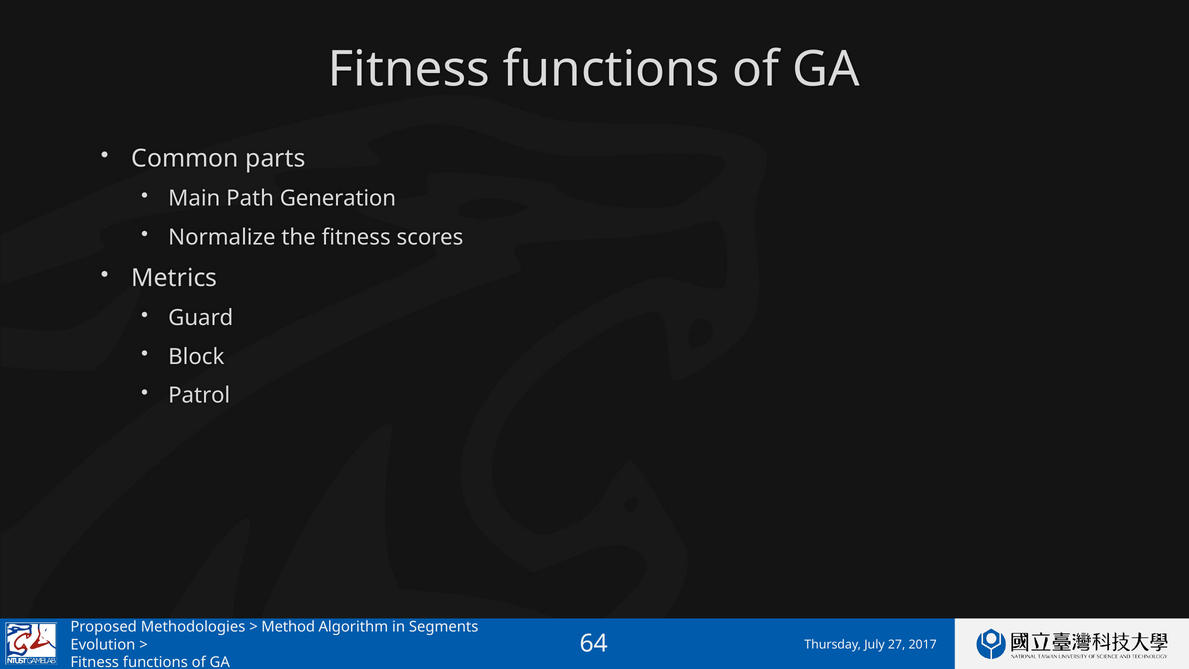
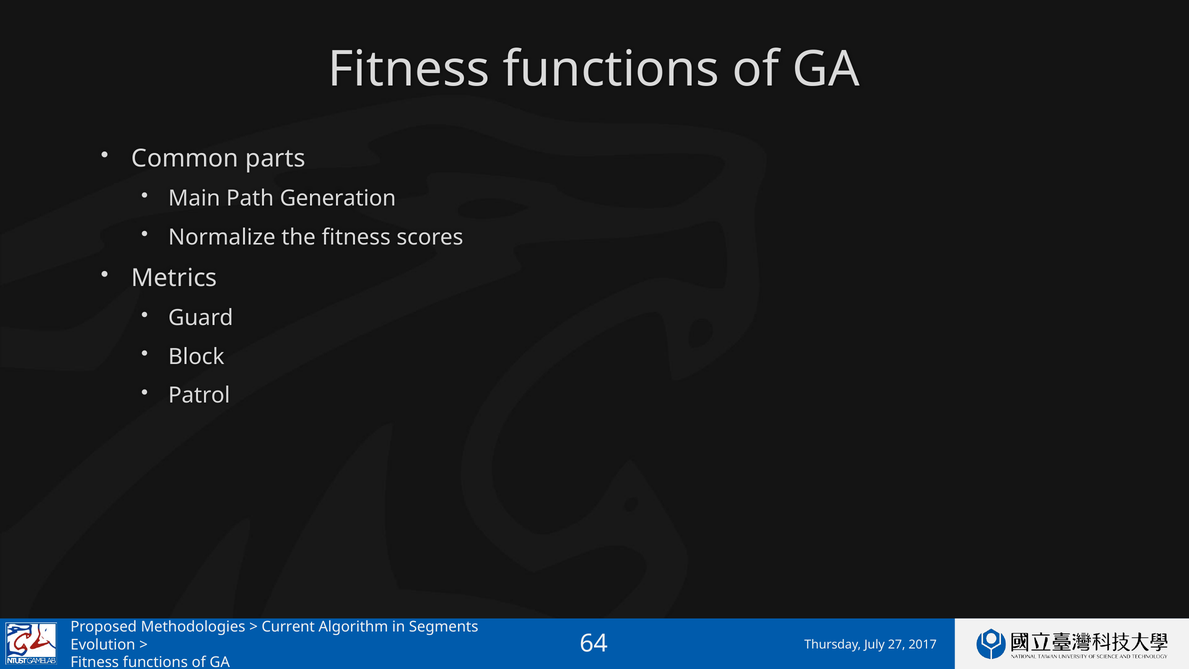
Method: Method -> Current
